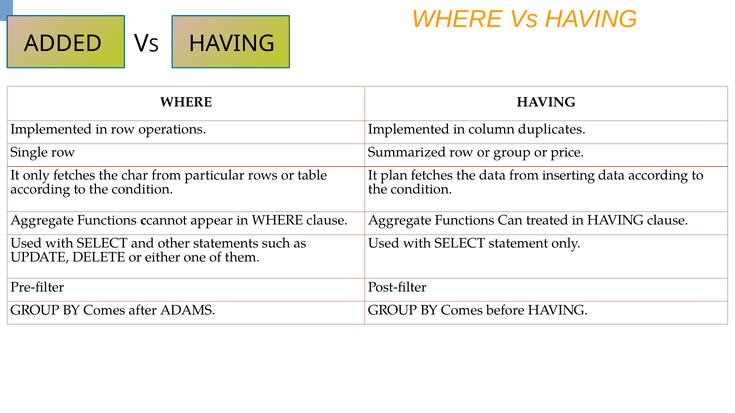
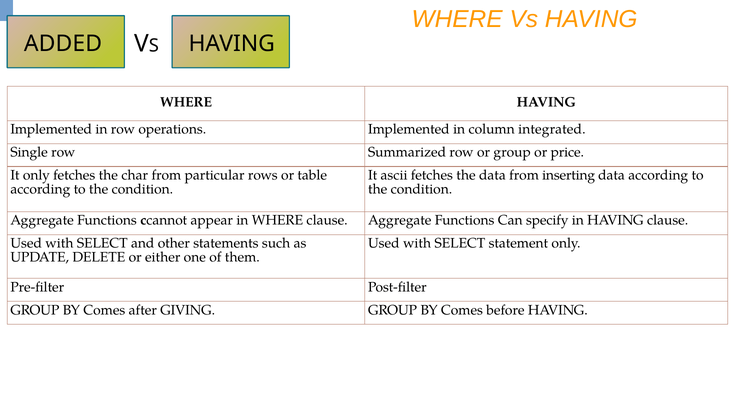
duplicates: duplicates -> integrated
plan: plan -> ascii
treated: treated -> specify
ADAMS: ADAMS -> GIVING
